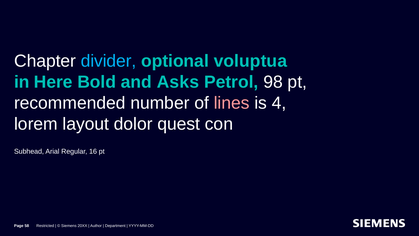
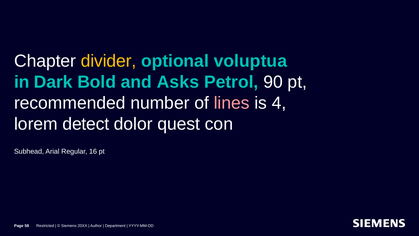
divider colour: light blue -> yellow
Here: Here -> Dark
98: 98 -> 90
layout: layout -> detect
